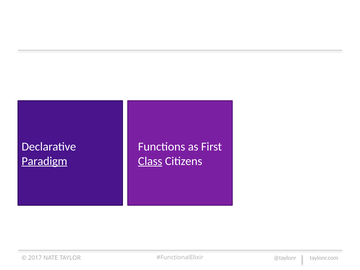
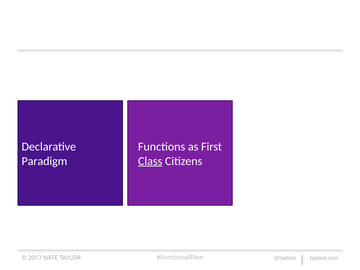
Paradigm underline: present -> none
